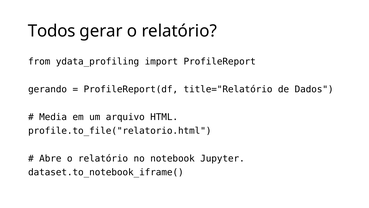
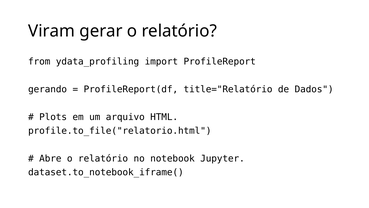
Todos: Todos -> Viram
Media: Media -> Plots
